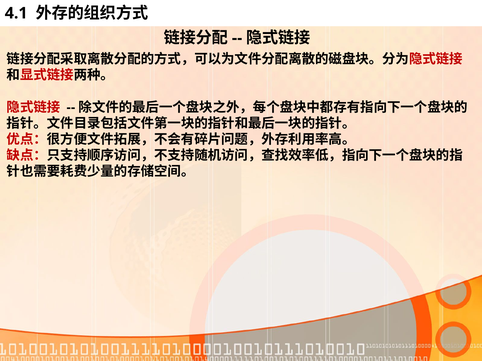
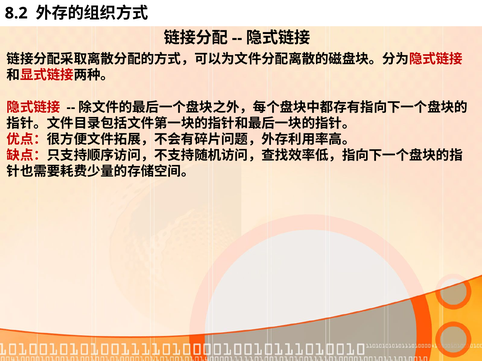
4.1: 4.1 -> 8.2
